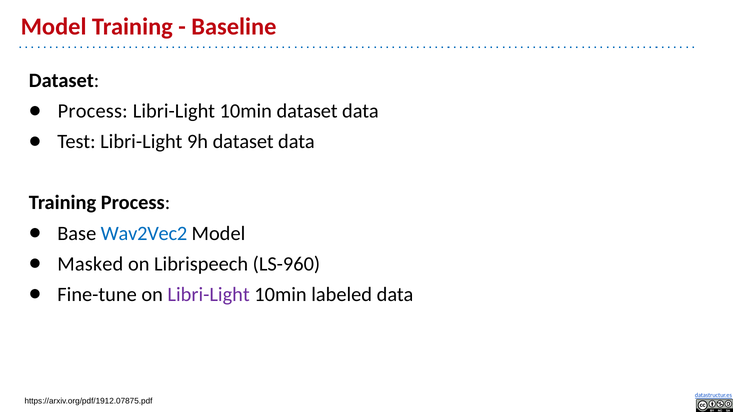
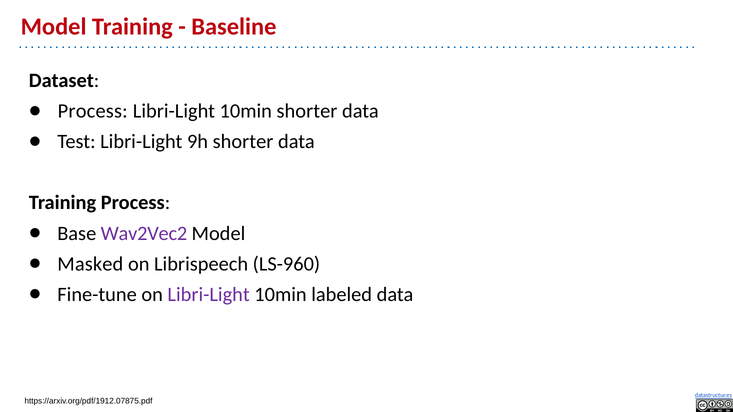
10min dataset: dataset -> shorter
9h dataset: dataset -> shorter
Wav2Vec2 colour: blue -> purple
